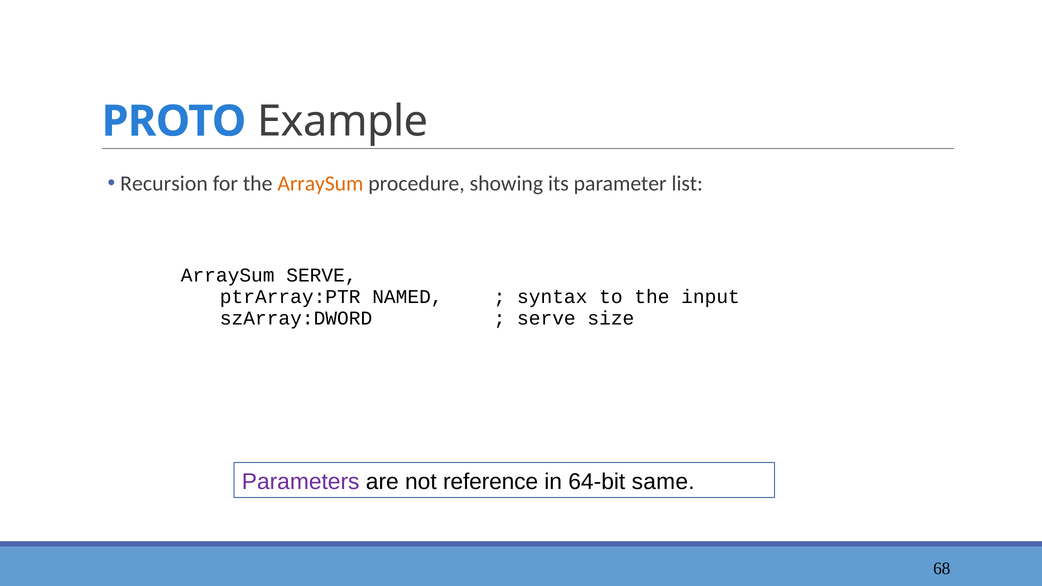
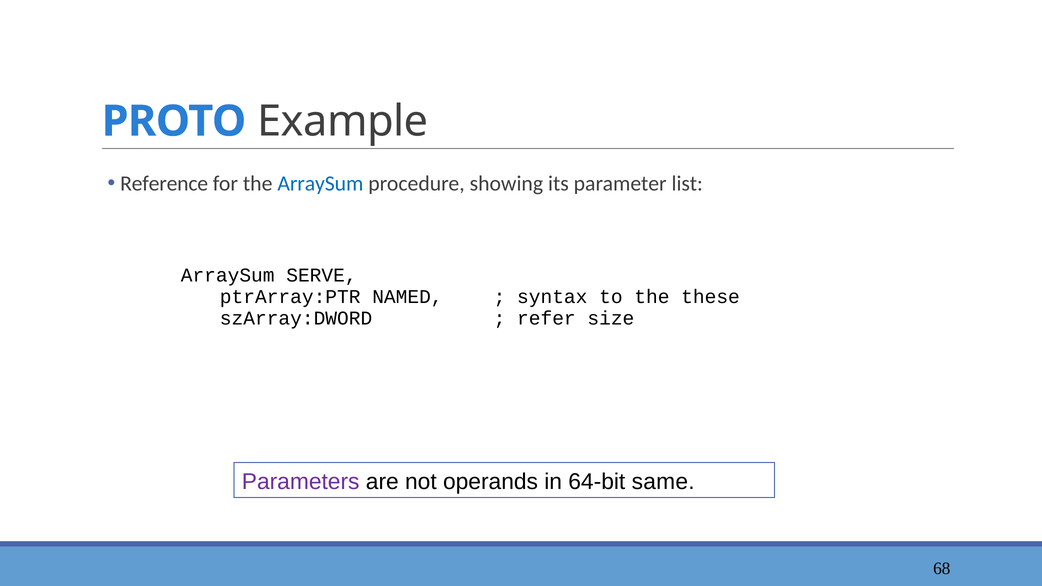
Recursion: Recursion -> Reference
ArraySum at (320, 183) colour: orange -> blue
input: input -> these
serve at (546, 318): serve -> refer
reference: reference -> operands
